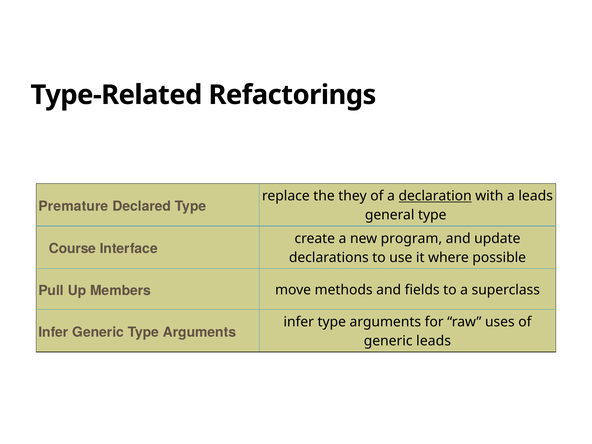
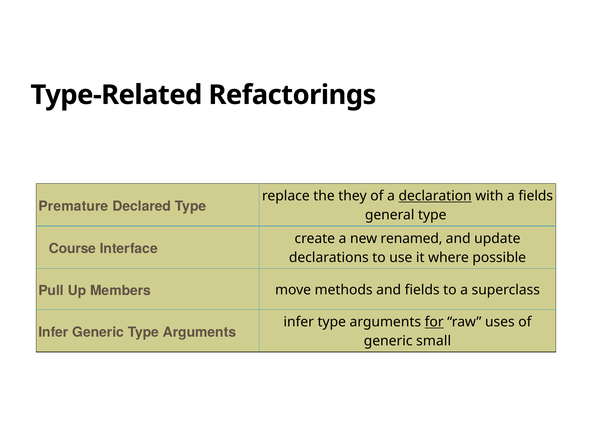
a leads: leads -> fields
program: program -> renamed
for underline: none -> present
generic leads: leads -> small
